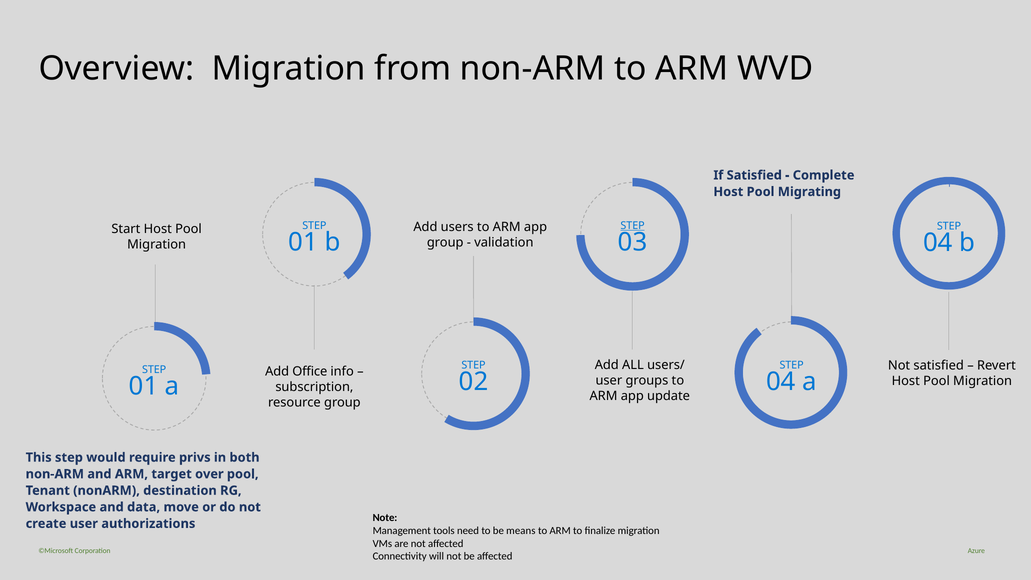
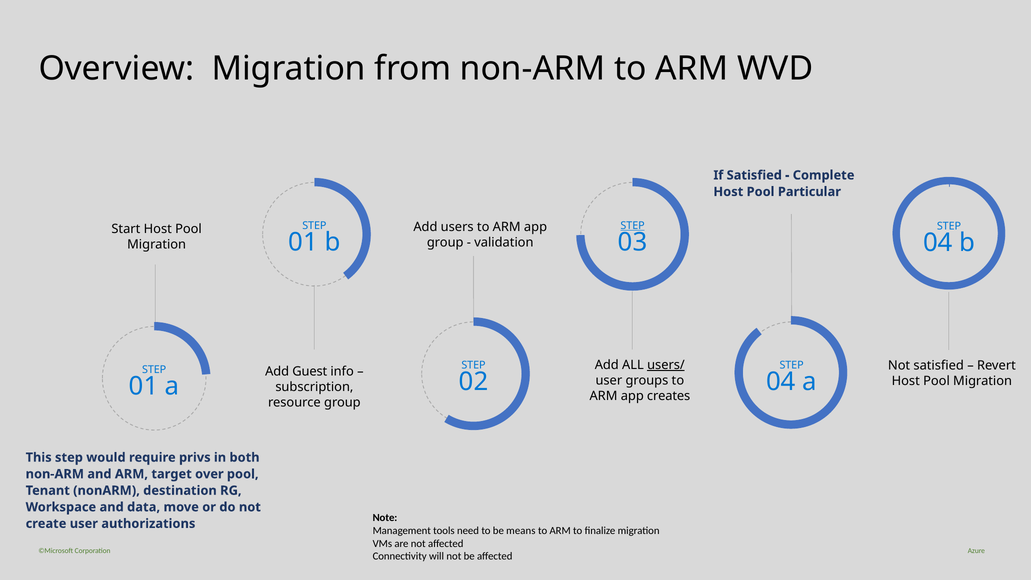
Migrating: Migrating -> Particular
users/ underline: none -> present
Office: Office -> Guest
update: update -> creates
